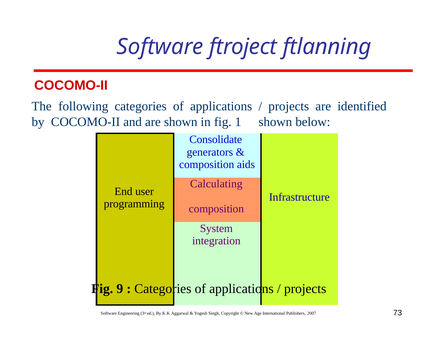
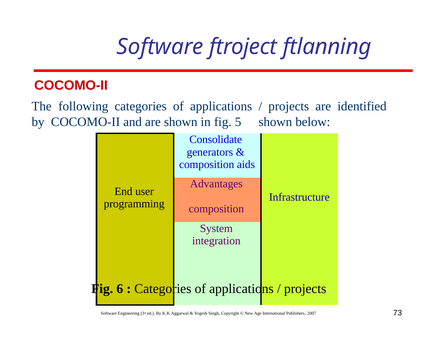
1: 1 -> 5
Calculating: Calculating -> Advantages
9: 9 -> 6
